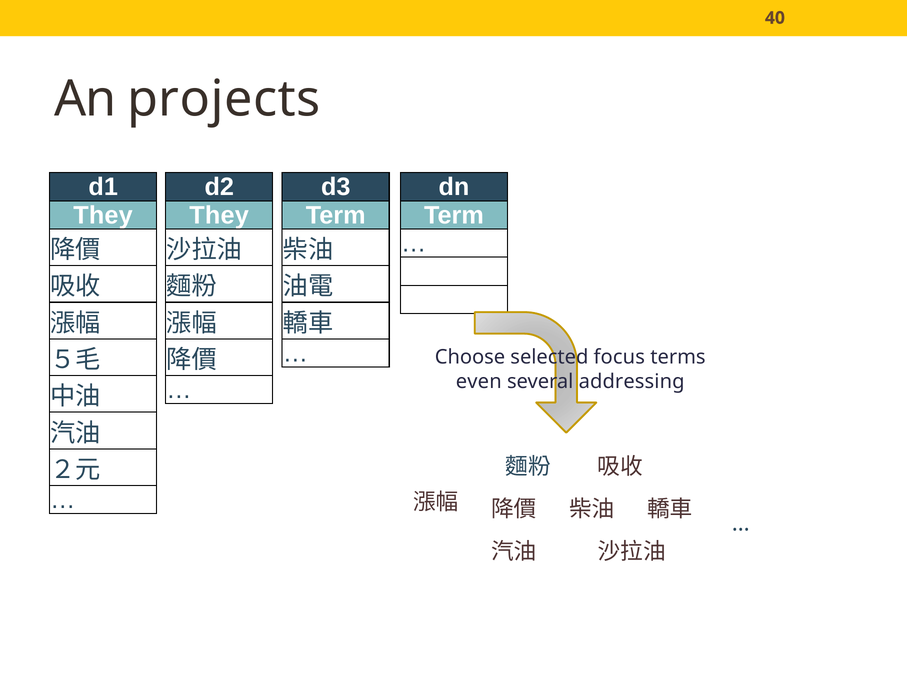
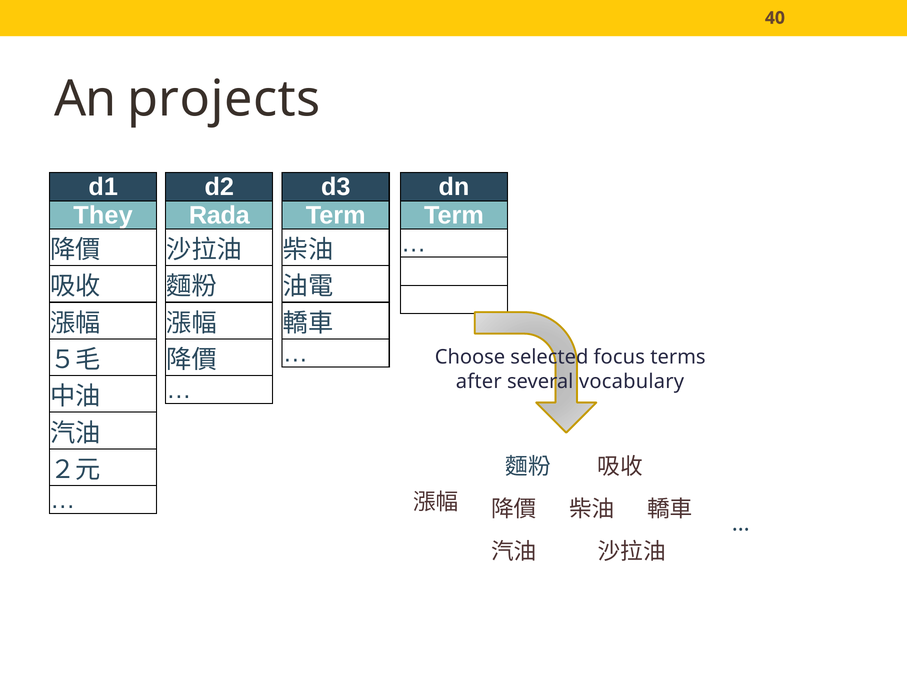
They at (219, 215): They -> Rada
even: even -> after
addressing: addressing -> vocabulary
